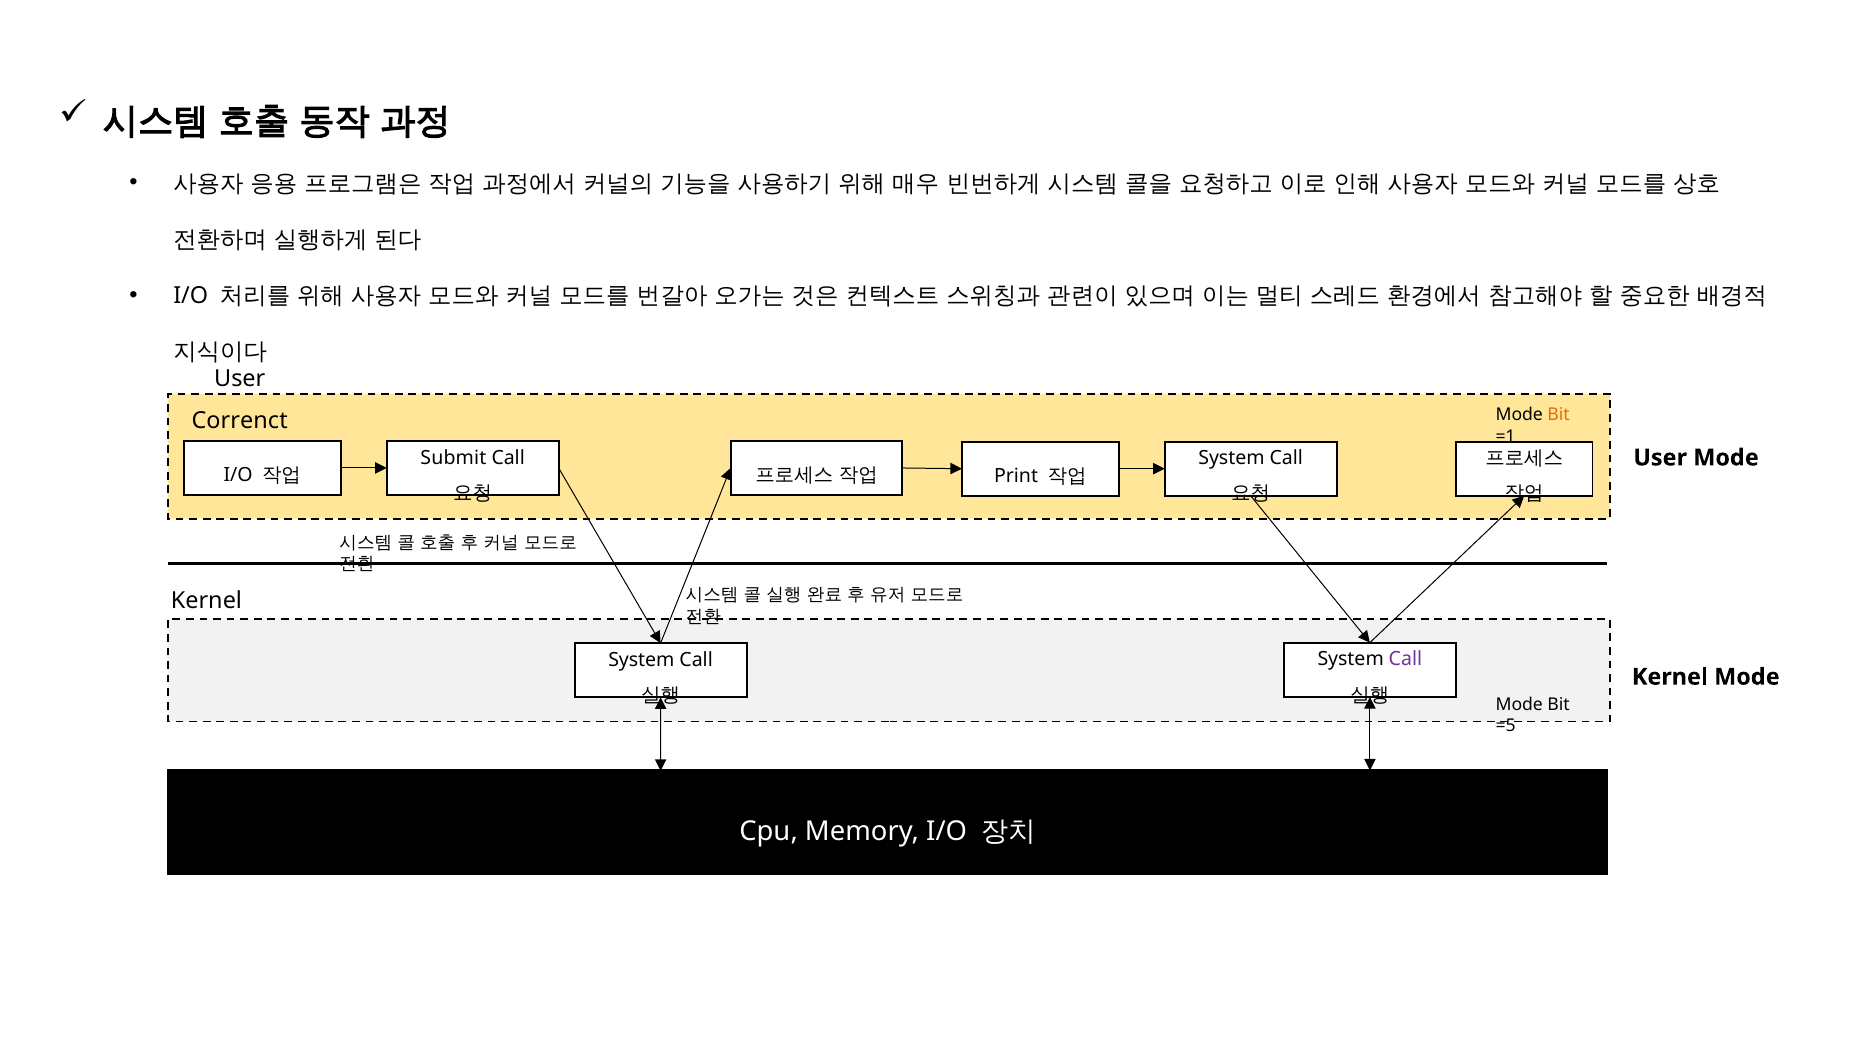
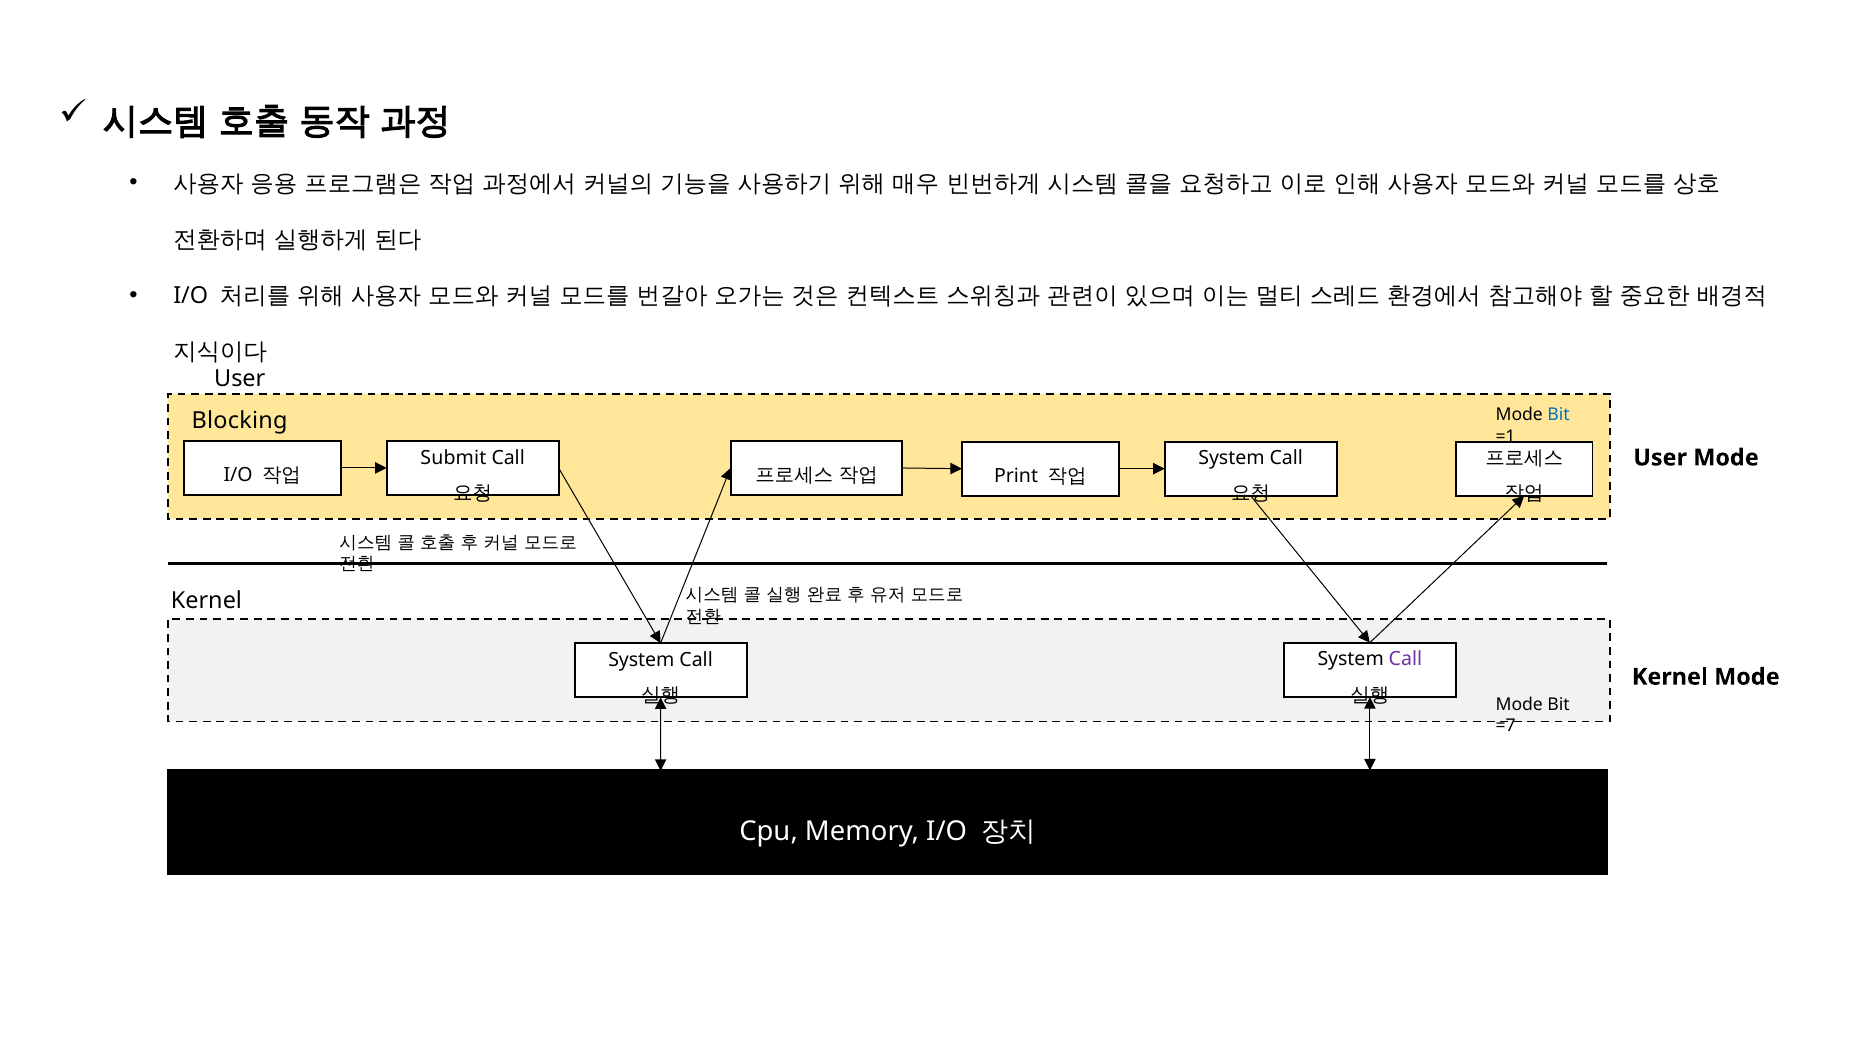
Bit at (1559, 415) colour: orange -> blue
Correnct: Correnct -> Blocking
=5: =5 -> =7
